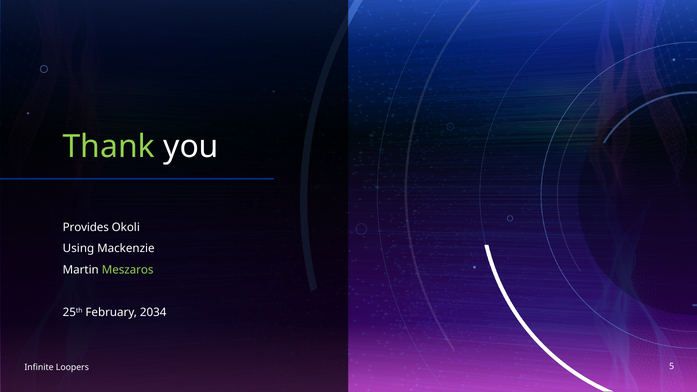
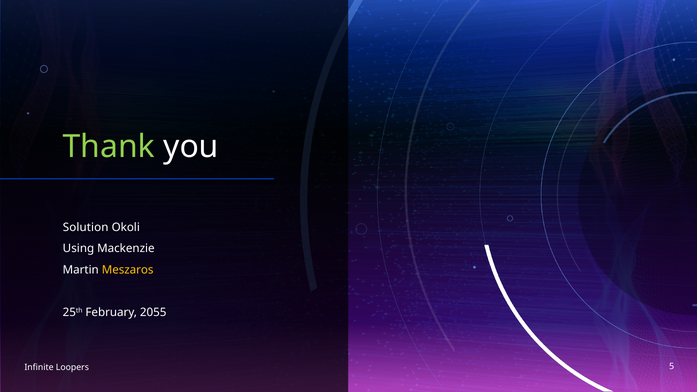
Provides: Provides -> Solution
Meszaros colour: light green -> yellow
2034: 2034 -> 2055
